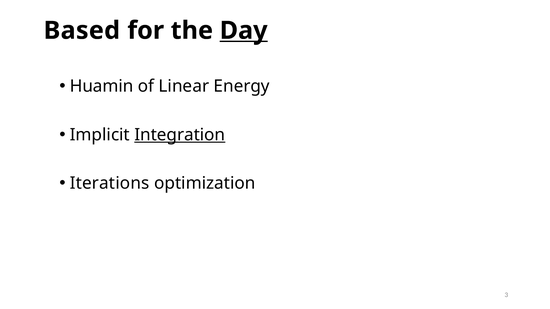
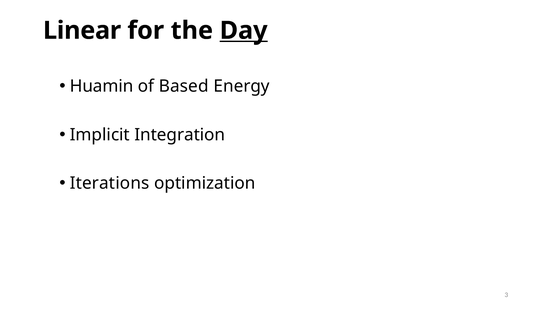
Based: Based -> Linear
Linear: Linear -> Based
Integration underline: present -> none
